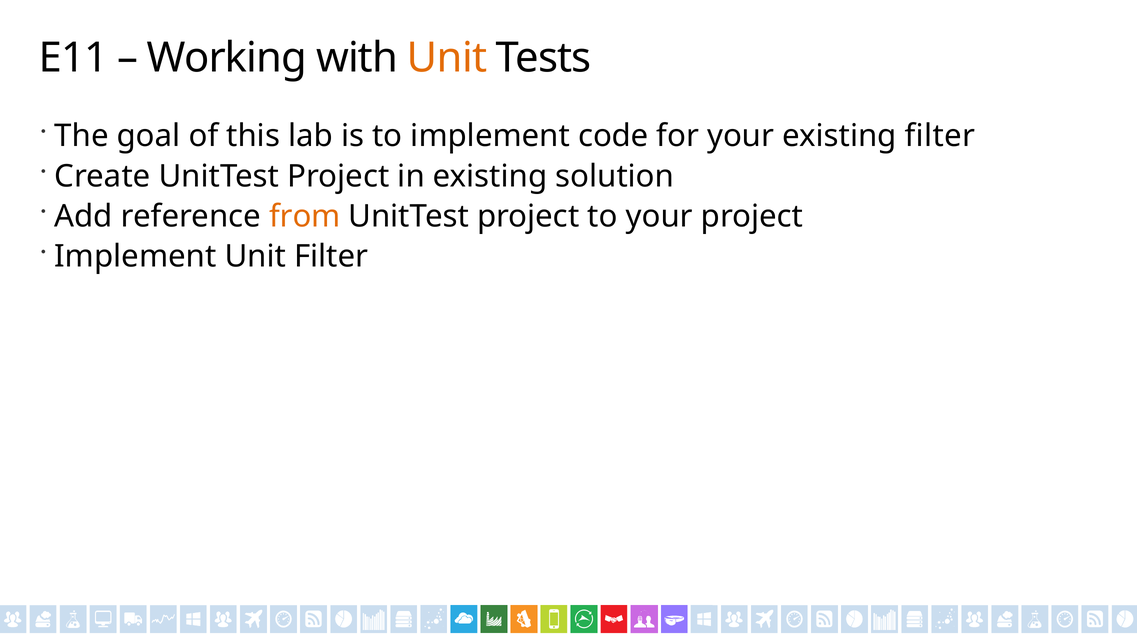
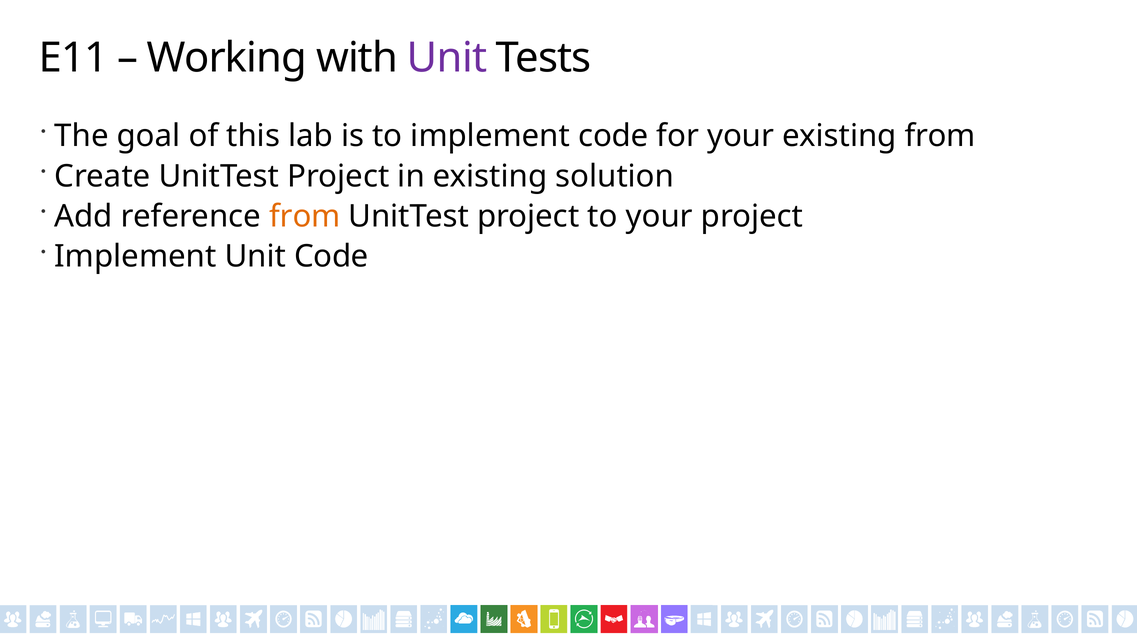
Unit at (447, 58) colour: orange -> purple
existing filter: filter -> from
Unit Filter: Filter -> Code
